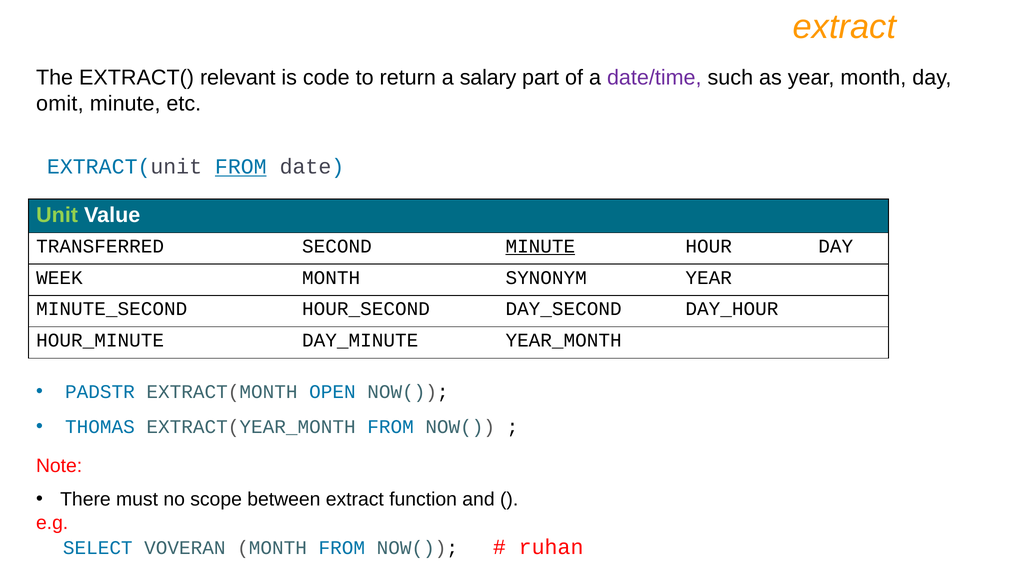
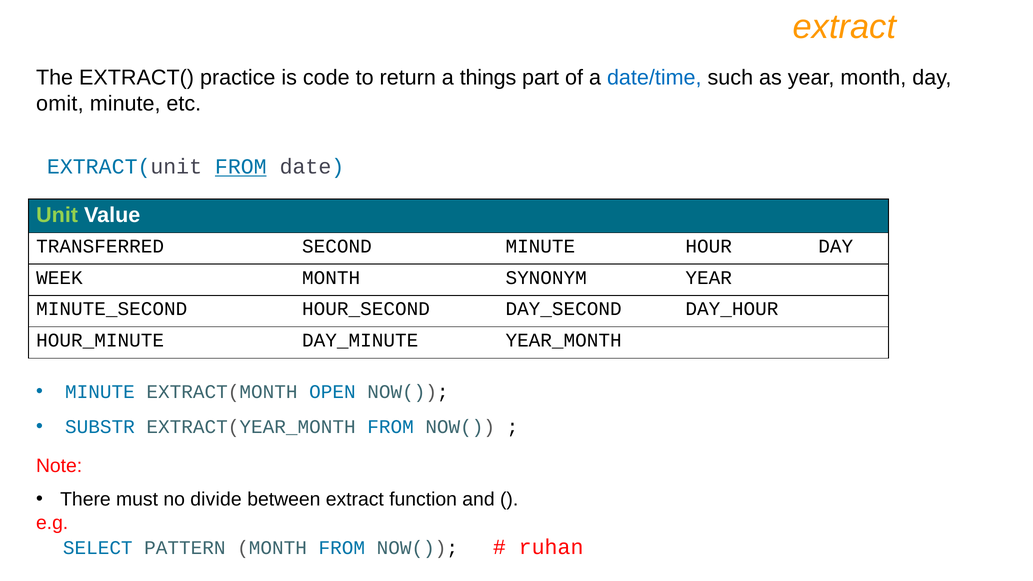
relevant: relevant -> practice
salary: salary -> things
date/time colour: purple -> blue
MINUTE at (540, 246) underline: present -> none
PADSTR at (100, 392): PADSTR -> MINUTE
THOMAS: THOMAS -> SUBSTR
scope: scope -> divide
VOVERAN: VOVERAN -> PATTERN
